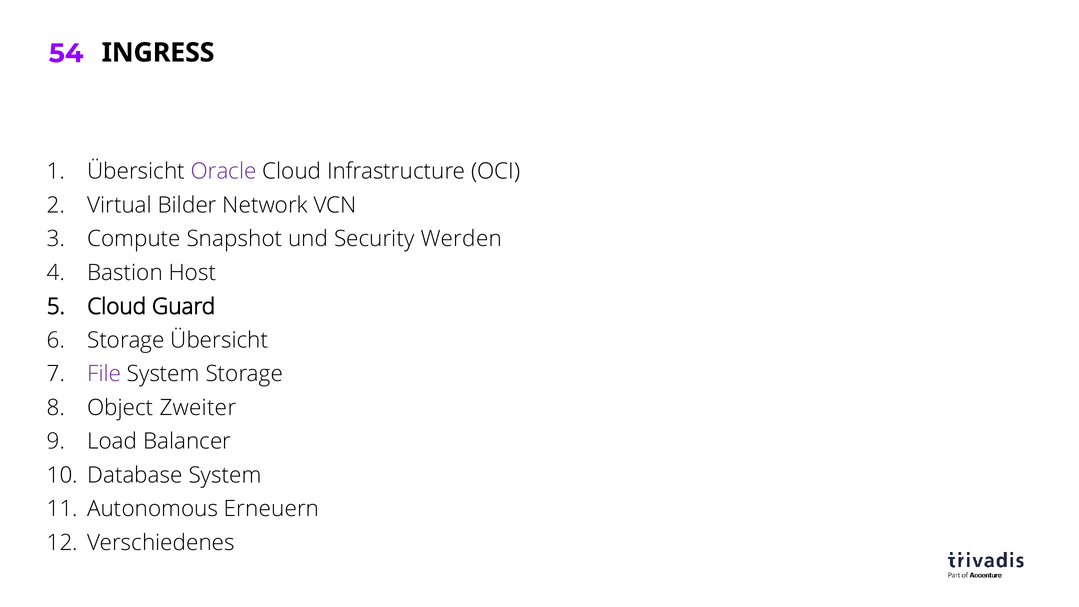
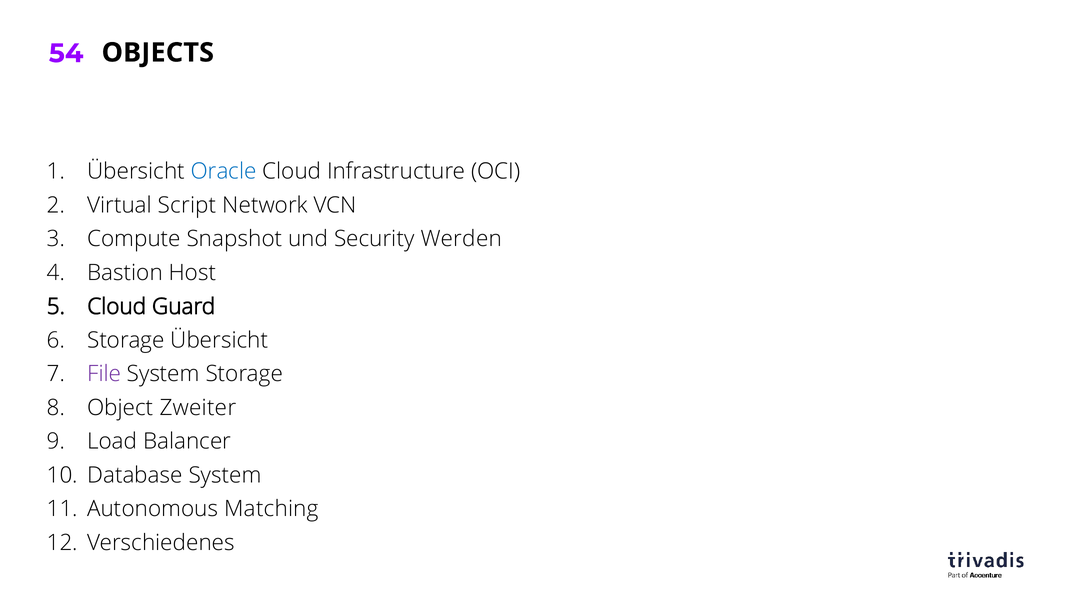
INGRESS: INGRESS -> OBJECTS
Oracle colour: purple -> blue
Bilder: Bilder -> Script
Erneuern: Erneuern -> Matching
